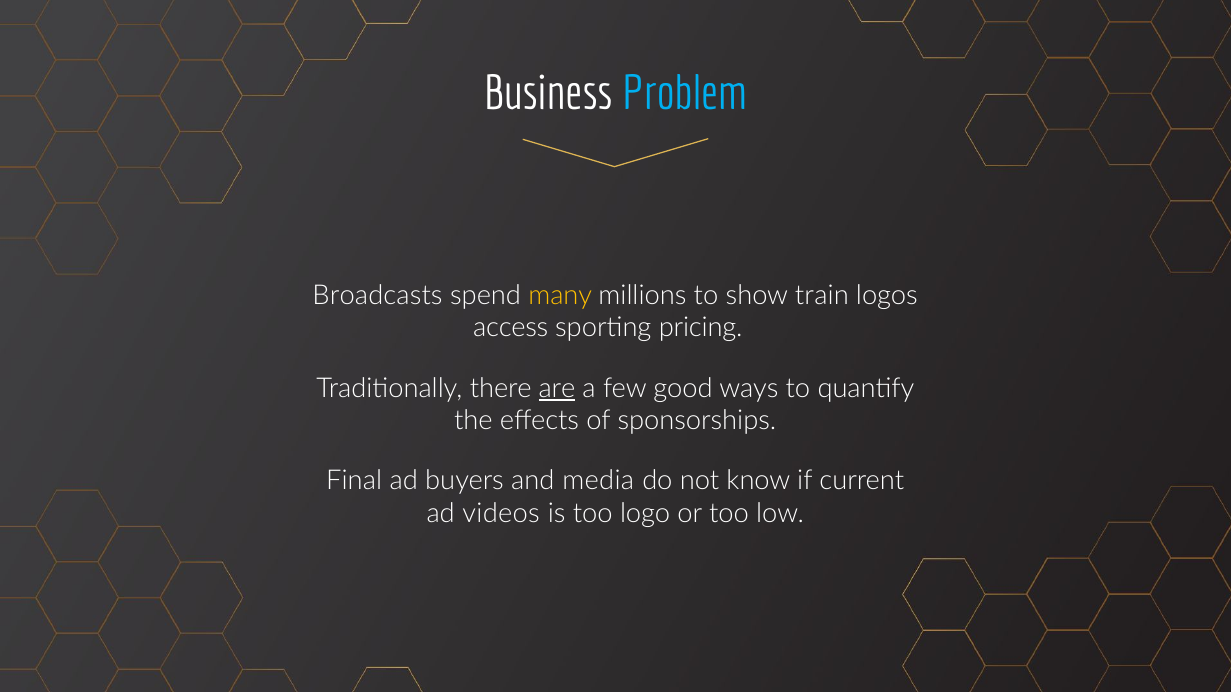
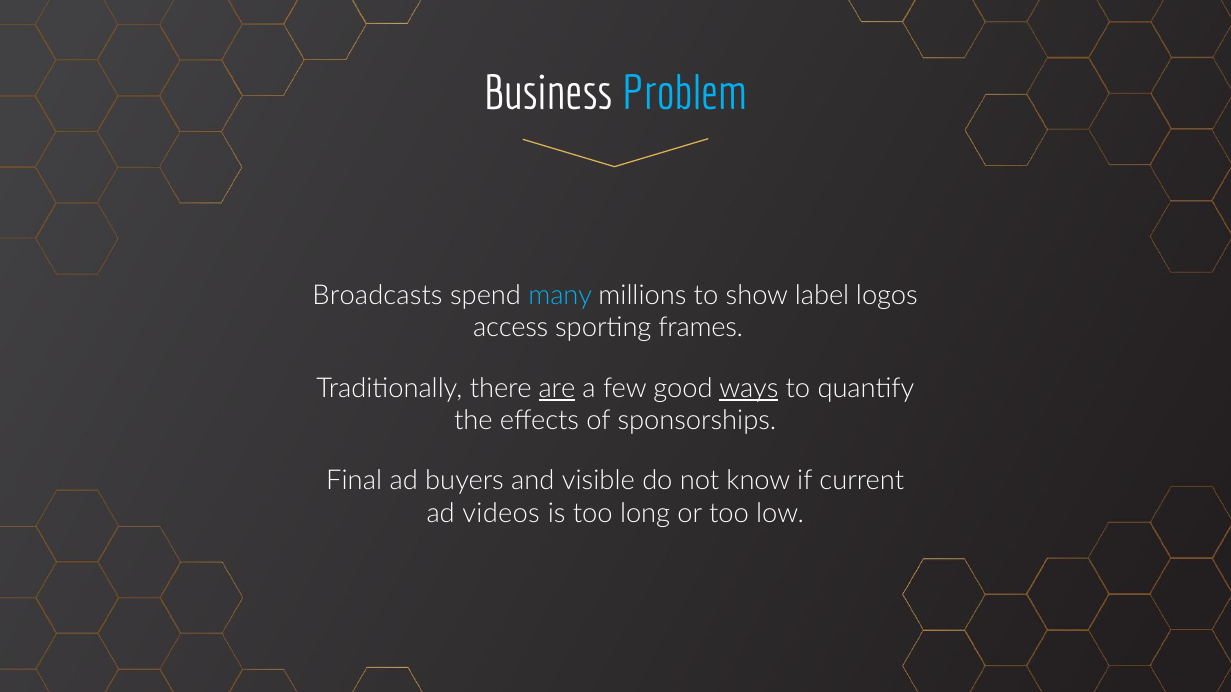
many colour: yellow -> light blue
train: train -> label
pricing: pricing -> frames
ways underline: none -> present
media: media -> visible
logo: logo -> long
